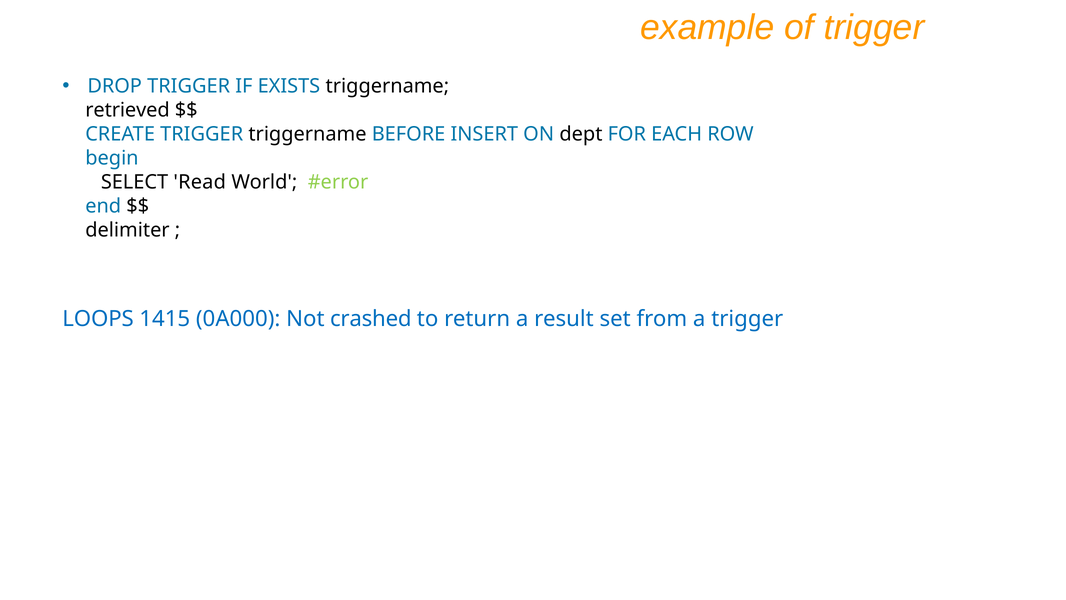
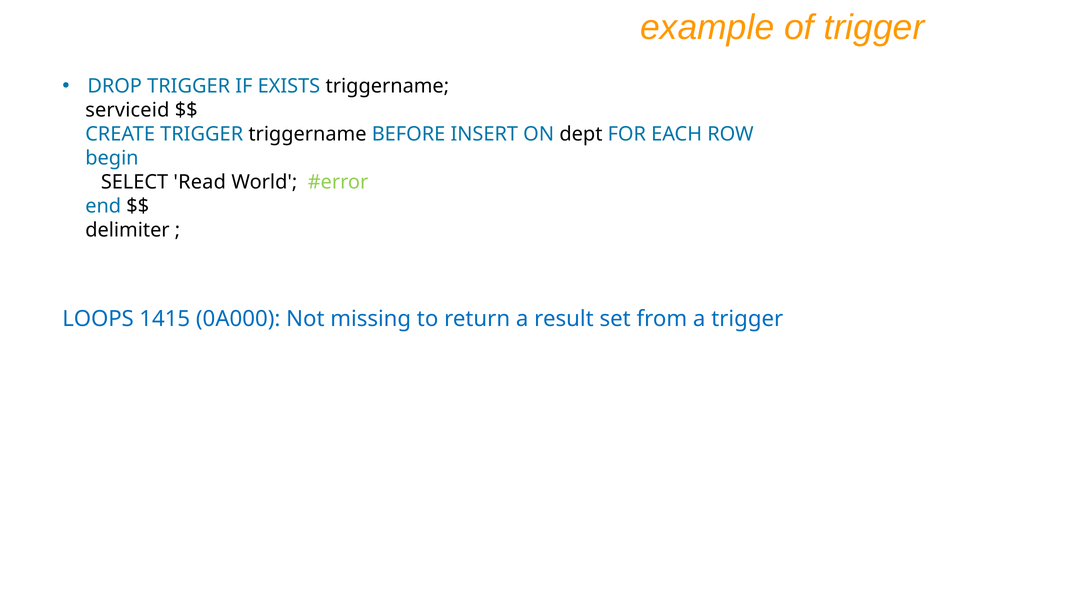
retrieved: retrieved -> serviceid
crashed: crashed -> missing
